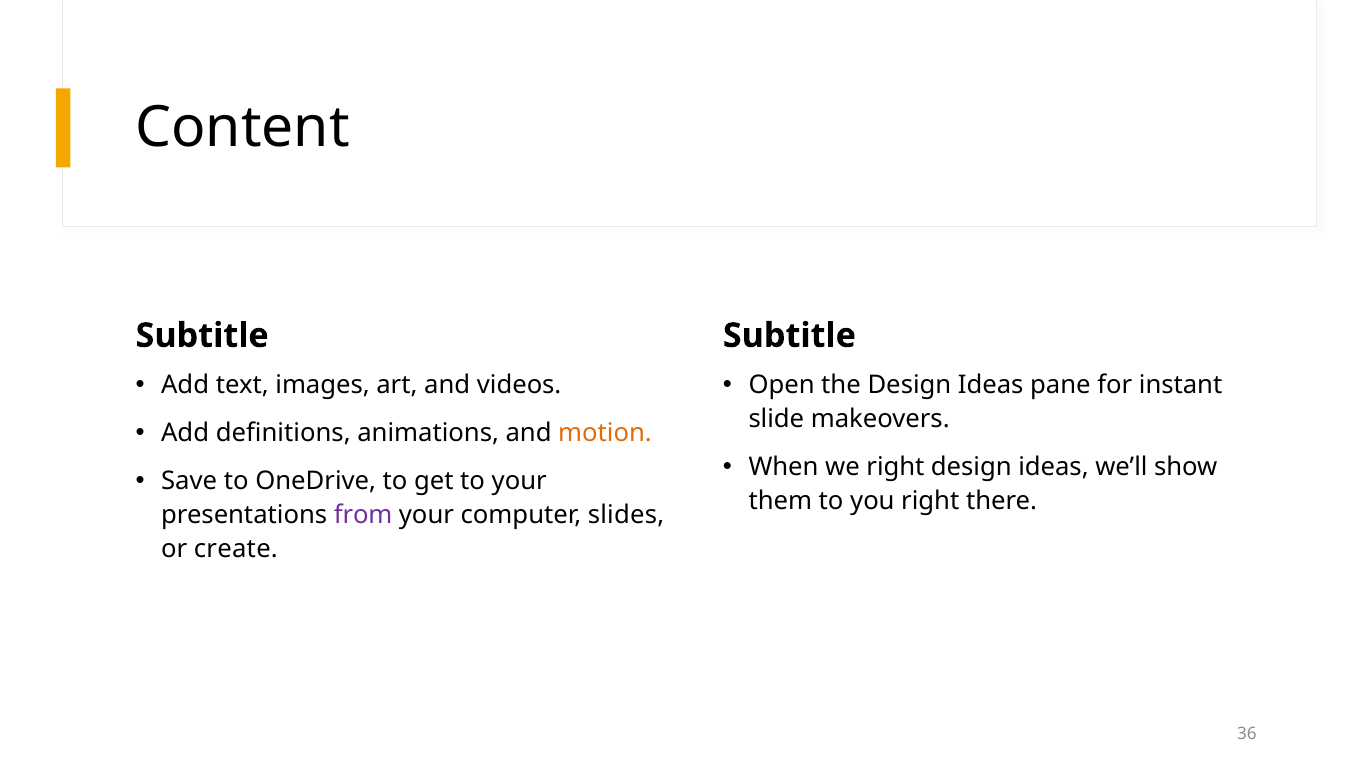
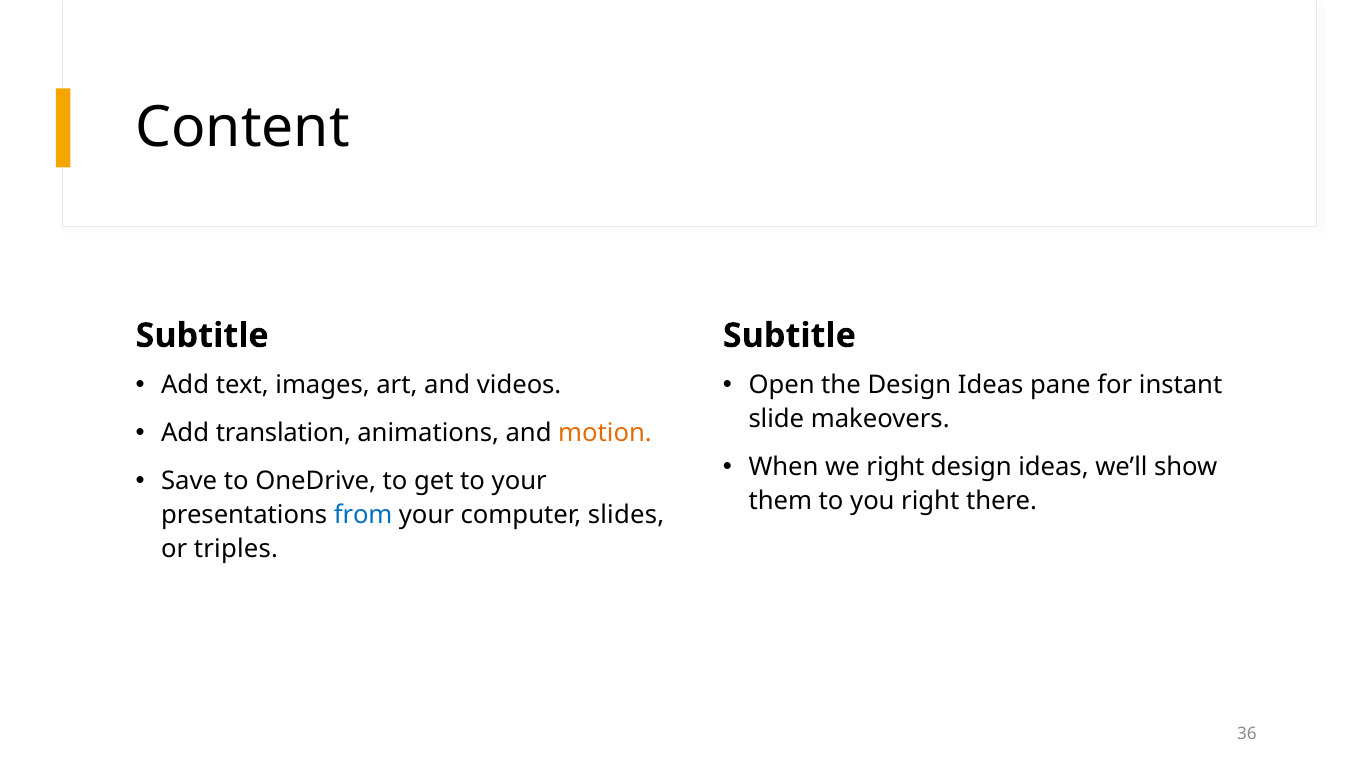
definitions: definitions -> translation
from colour: purple -> blue
create: create -> triples
